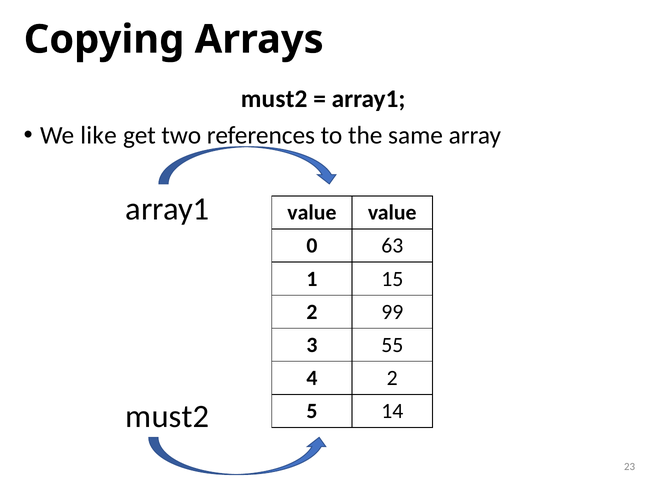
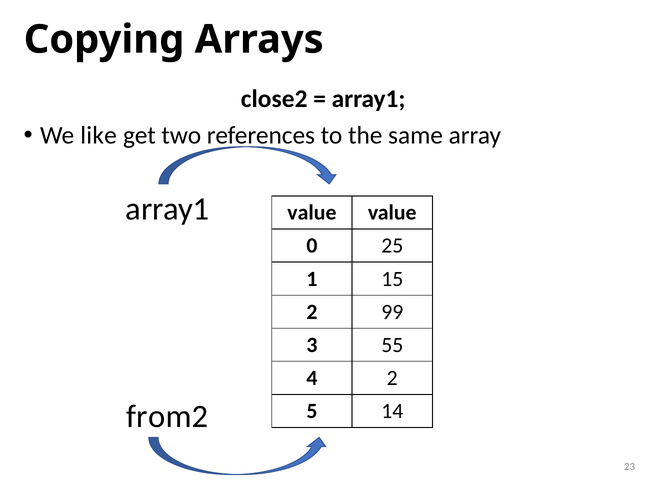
must2 at (274, 99): must2 -> close2
63: 63 -> 25
must2 at (167, 416): must2 -> from2
